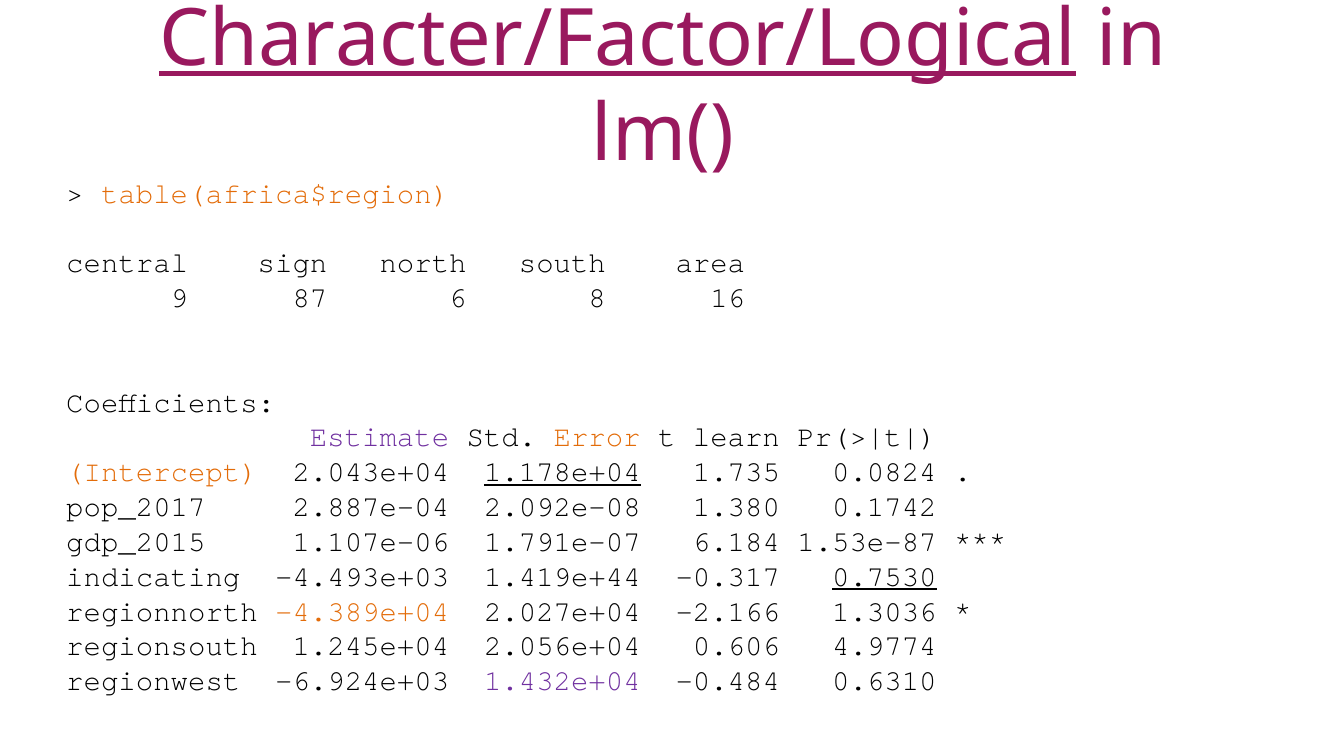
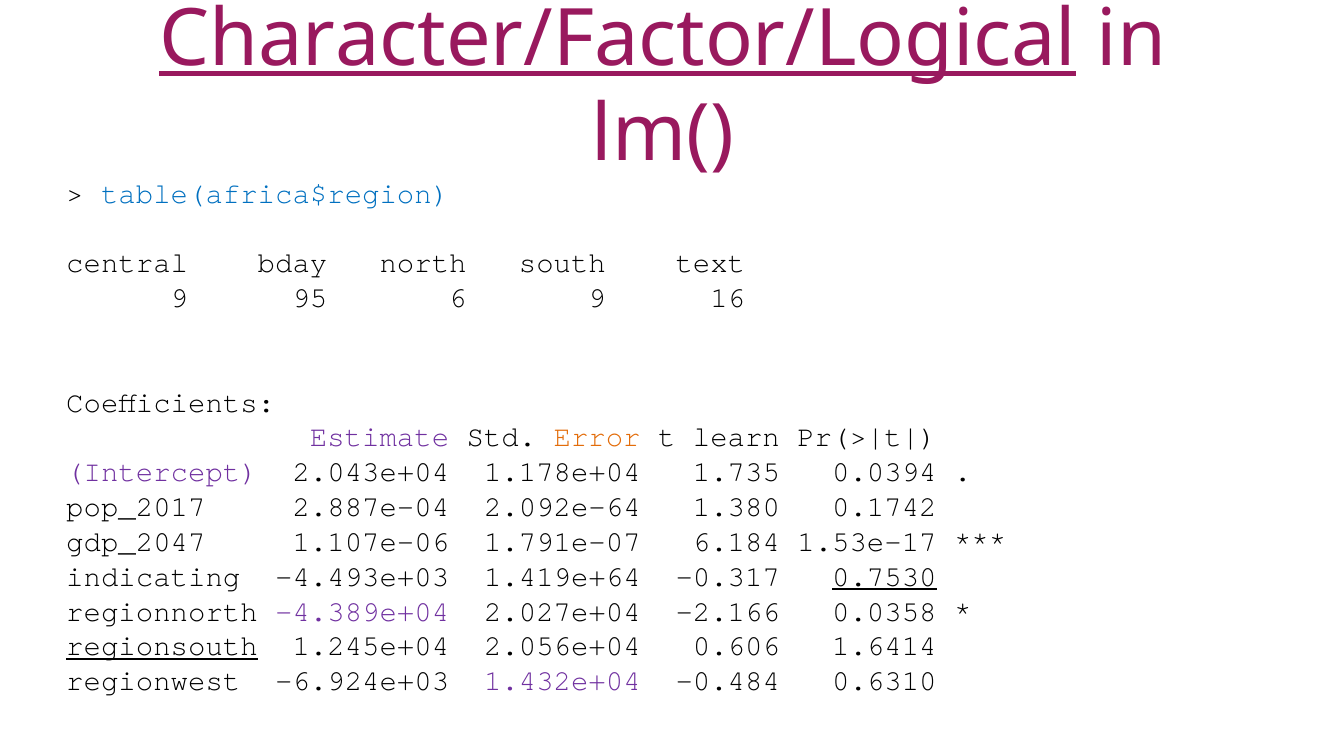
table(africa$region colour: orange -> blue
sign: sign -> bday
area: area -> text
87: 87 -> 95
6 8: 8 -> 9
Intercept colour: orange -> purple
1.178e+04 underline: present -> none
0.0824: 0.0824 -> 0.0394
2.092e-08: 2.092e-08 -> 2.092e-64
gdp_2015: gdp_2015 -> gdp_2047
1.53e-87: 1.53e-87 -> 1.53e-17
1.419e+44: 1.419e+44 -> 1.419e+64
-4.389e+04 colour: orange -> purple
1.3036: 1.3036 -> 0.0358
regionsouth underline: none -> present
4.9774: 4.9774 -> 1.6414
